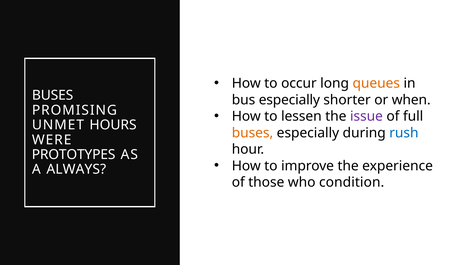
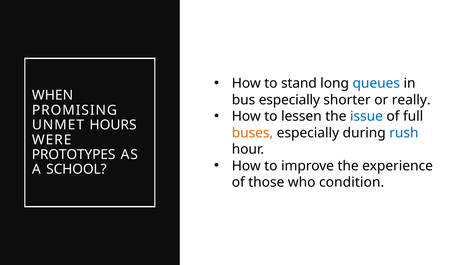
occur: occur -> stand
queues colour: orange -> blue
BUSES at (53, 95): BUSES -> WHEN
when: when -> really
issue colour: purple -> blue
ALWAYS: ALWAYS -> SCHOOL
